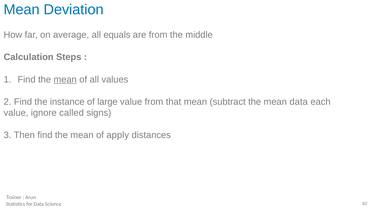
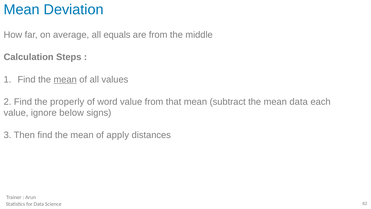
instance: instance -> properly
large: large -> word
called: called -> below
